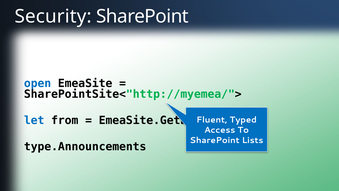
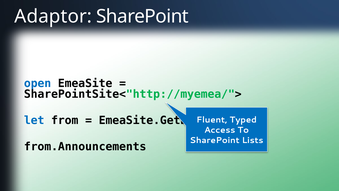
Security: Security -> Adaptor
type.Announcements: type.Announcements -> from.Announcements
